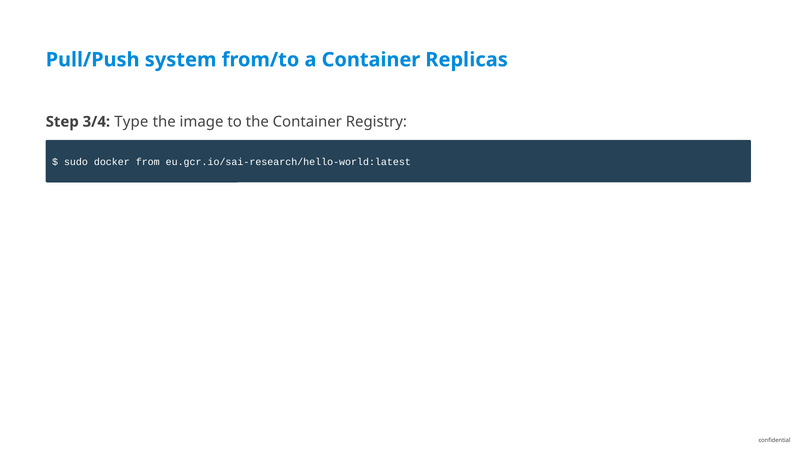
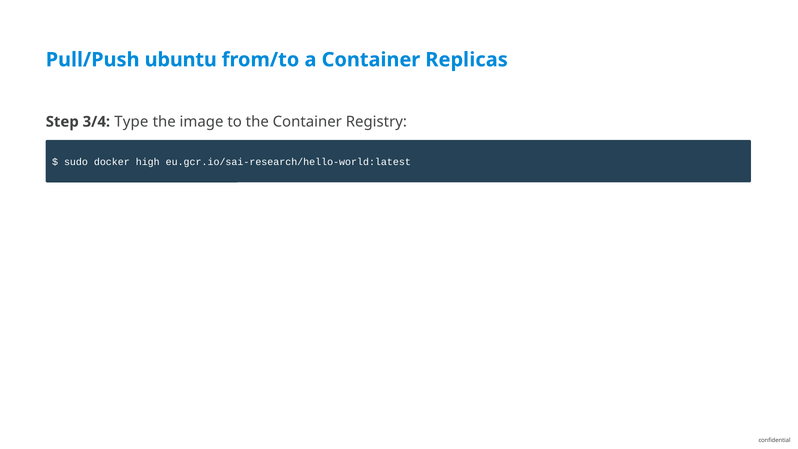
system: system -> ubuntu
from: from -> high
